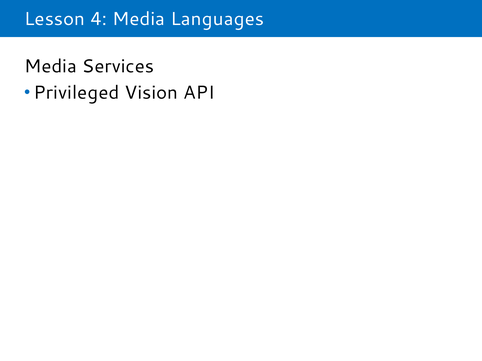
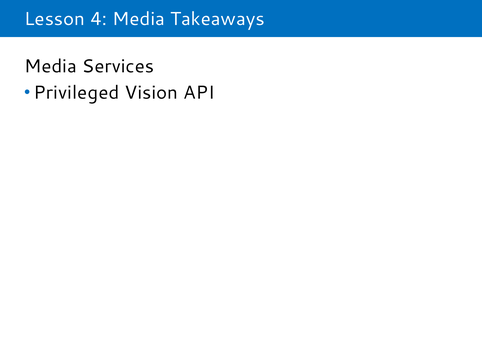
Languages: Languages -> Takeaways
